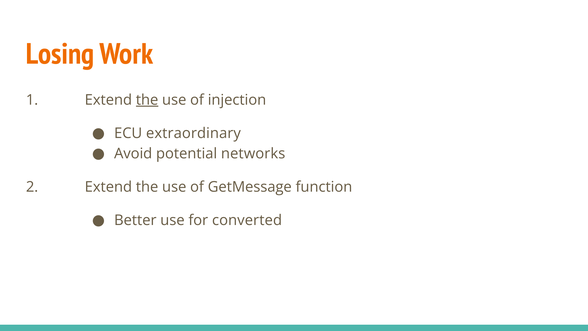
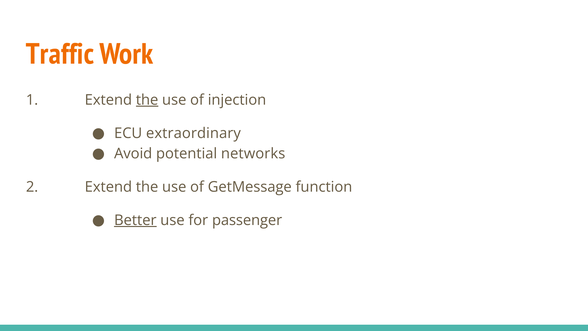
Losing: Losing -> Traffic
Better underline: none -> present
converted: converted -> passenger
